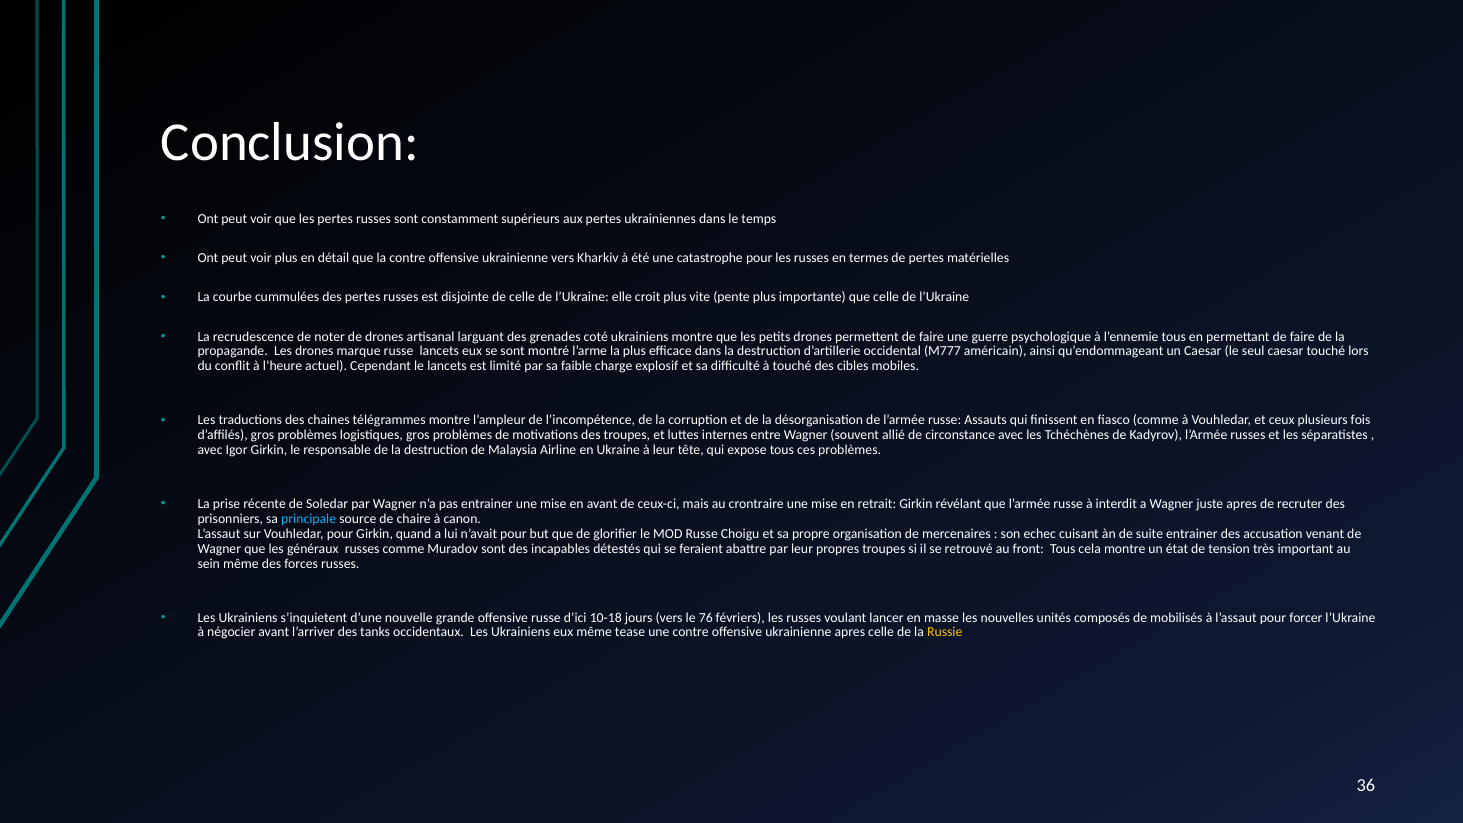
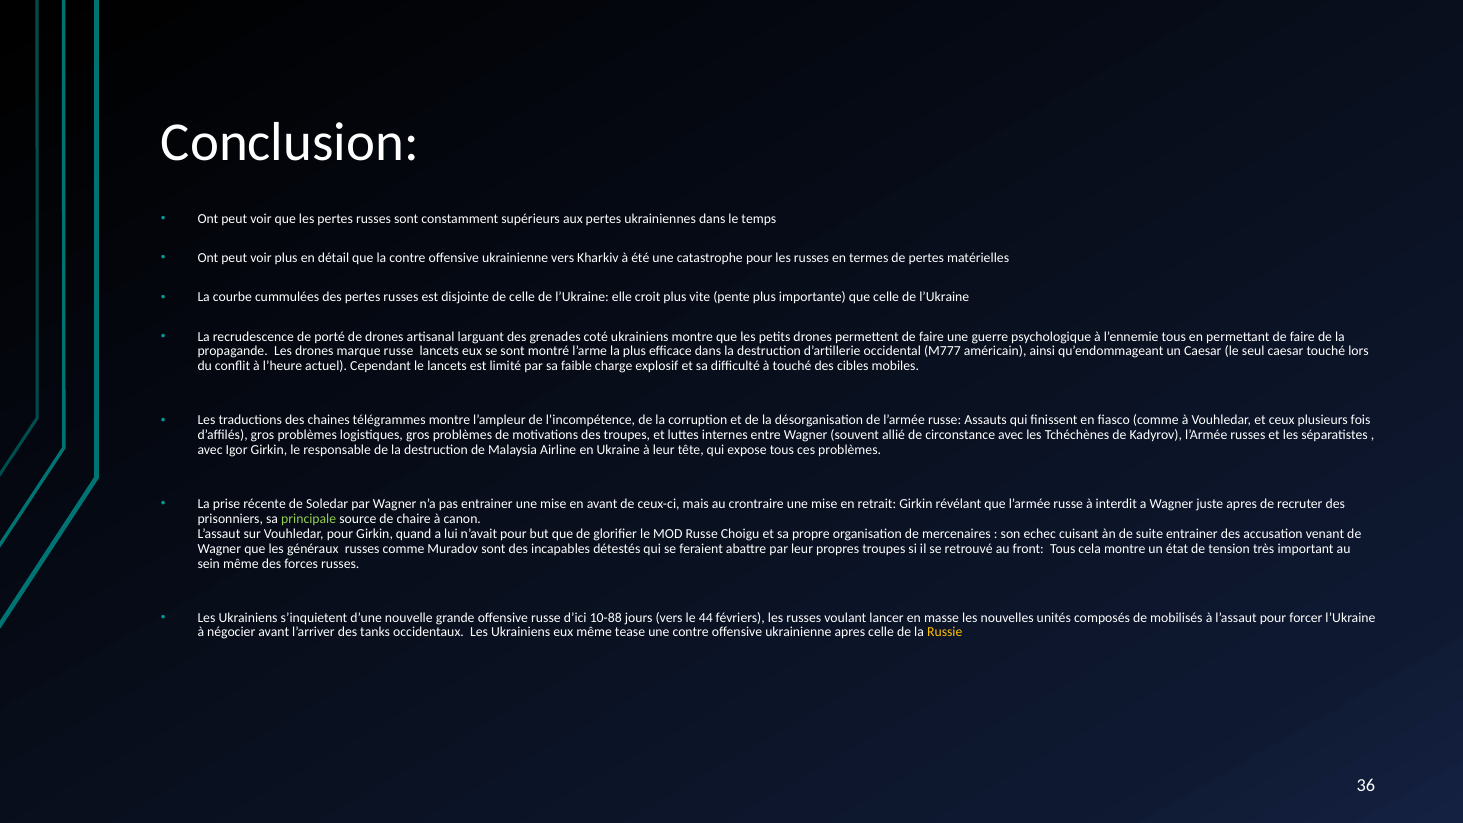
noter: noter -> porté
principale colour: light blue -> light green
10-18: 10-18 -> 10-88
76: 76 -> 44
